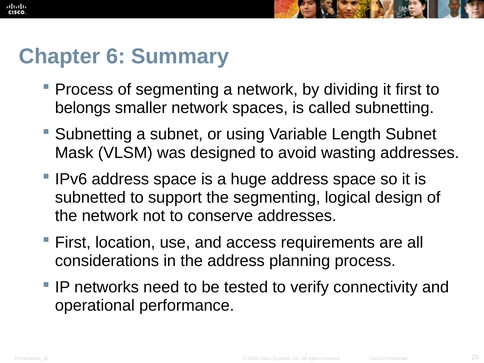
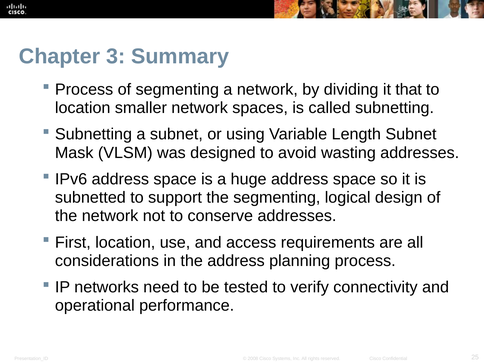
6: 6 -> 3
it first: first -> that
belongs at (83, 108): belongs -> location
